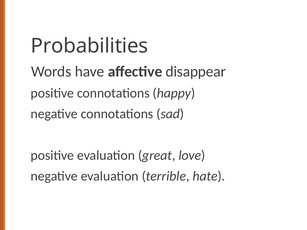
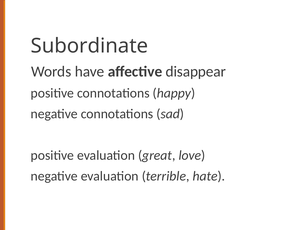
Probabilities: Probabilities -> Subordinate
